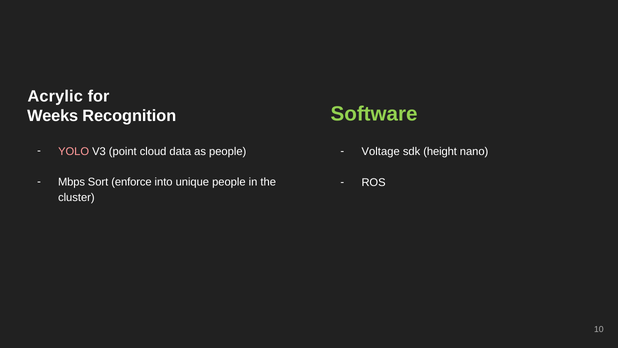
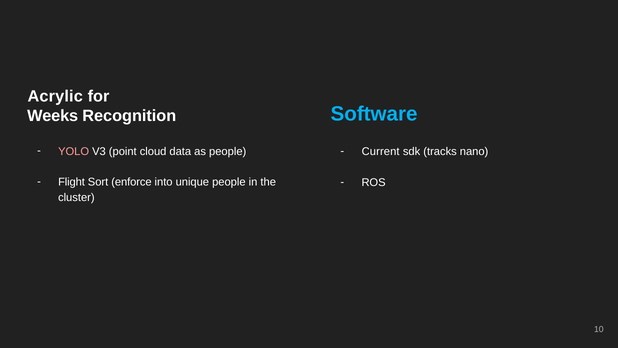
Software colour: light green -> light blue
Voltage: Voltage -> Current
height: height -> tracks
Mbps: Mbps -> Flight
